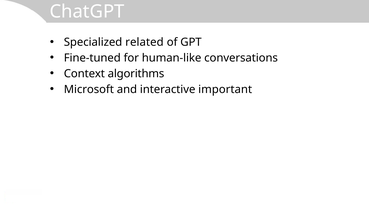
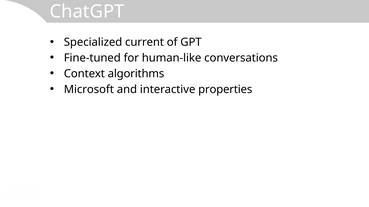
related: related -> current
important: important -> properties
